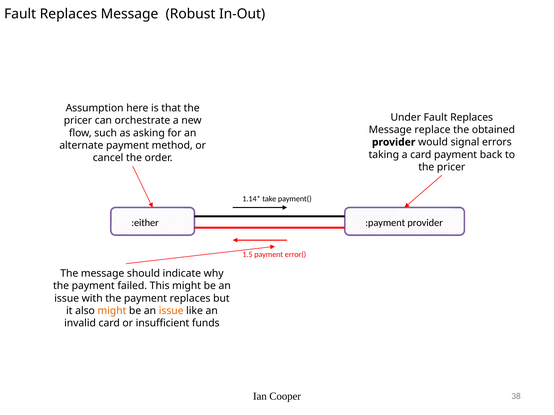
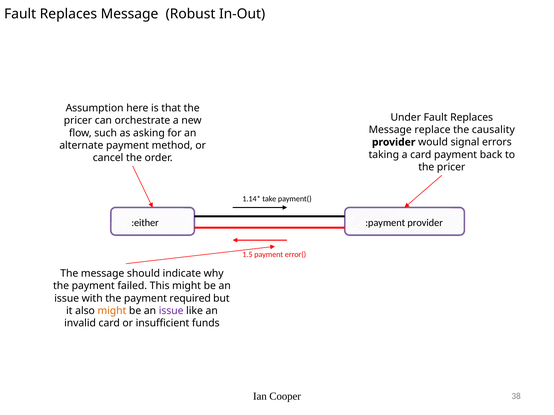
obtained: obtained -> causality
payment replaces: replaces -> required
issue at (171, 311) colour: orange -> purple
